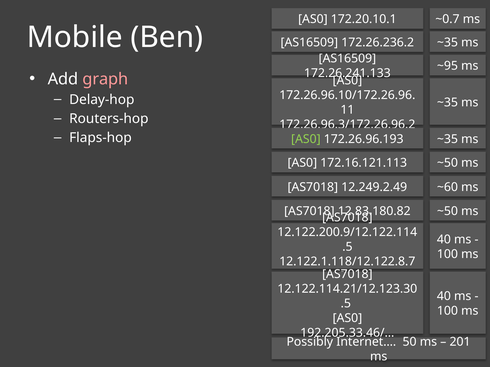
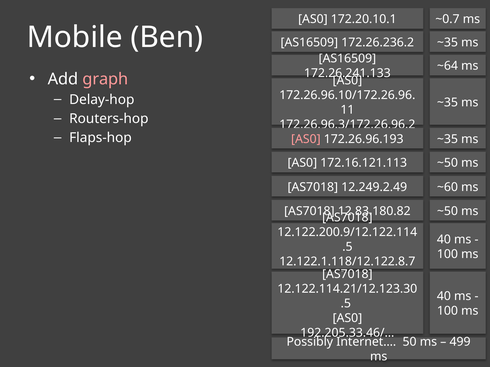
~95: ~95 -> ~64
AS0 at (306, 139) colour: light green -> pink
201: 201 -> 499
